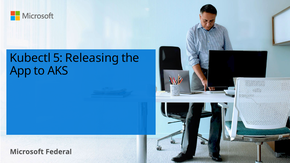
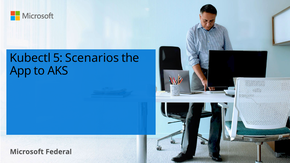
Releasing: Releasing -> Scenarios
